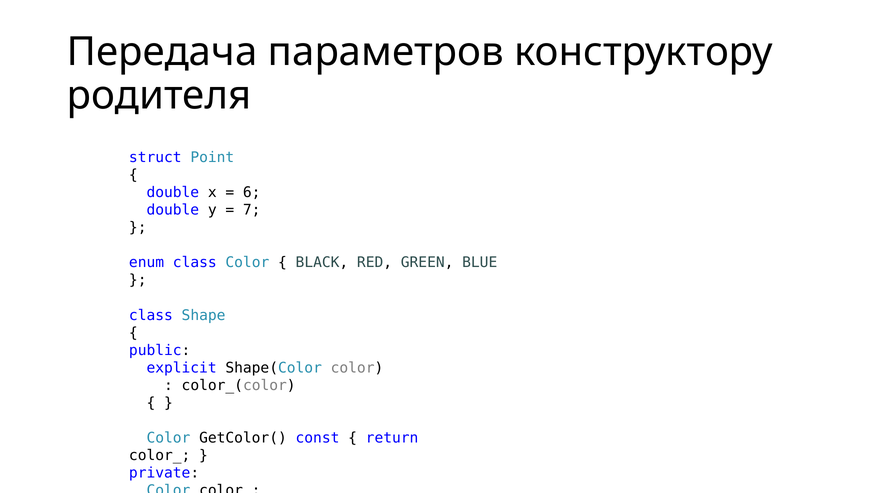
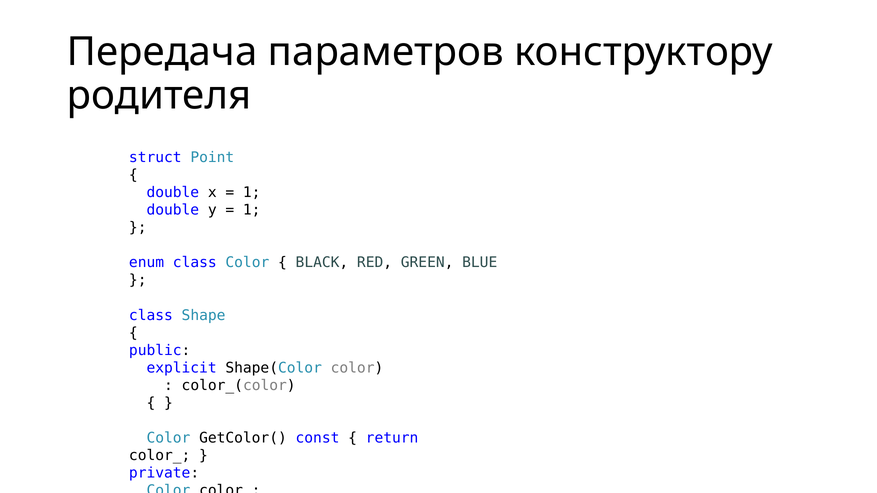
6 at (252, 193): 6 -> 1
7 at (252, 210): 7 -> 1
